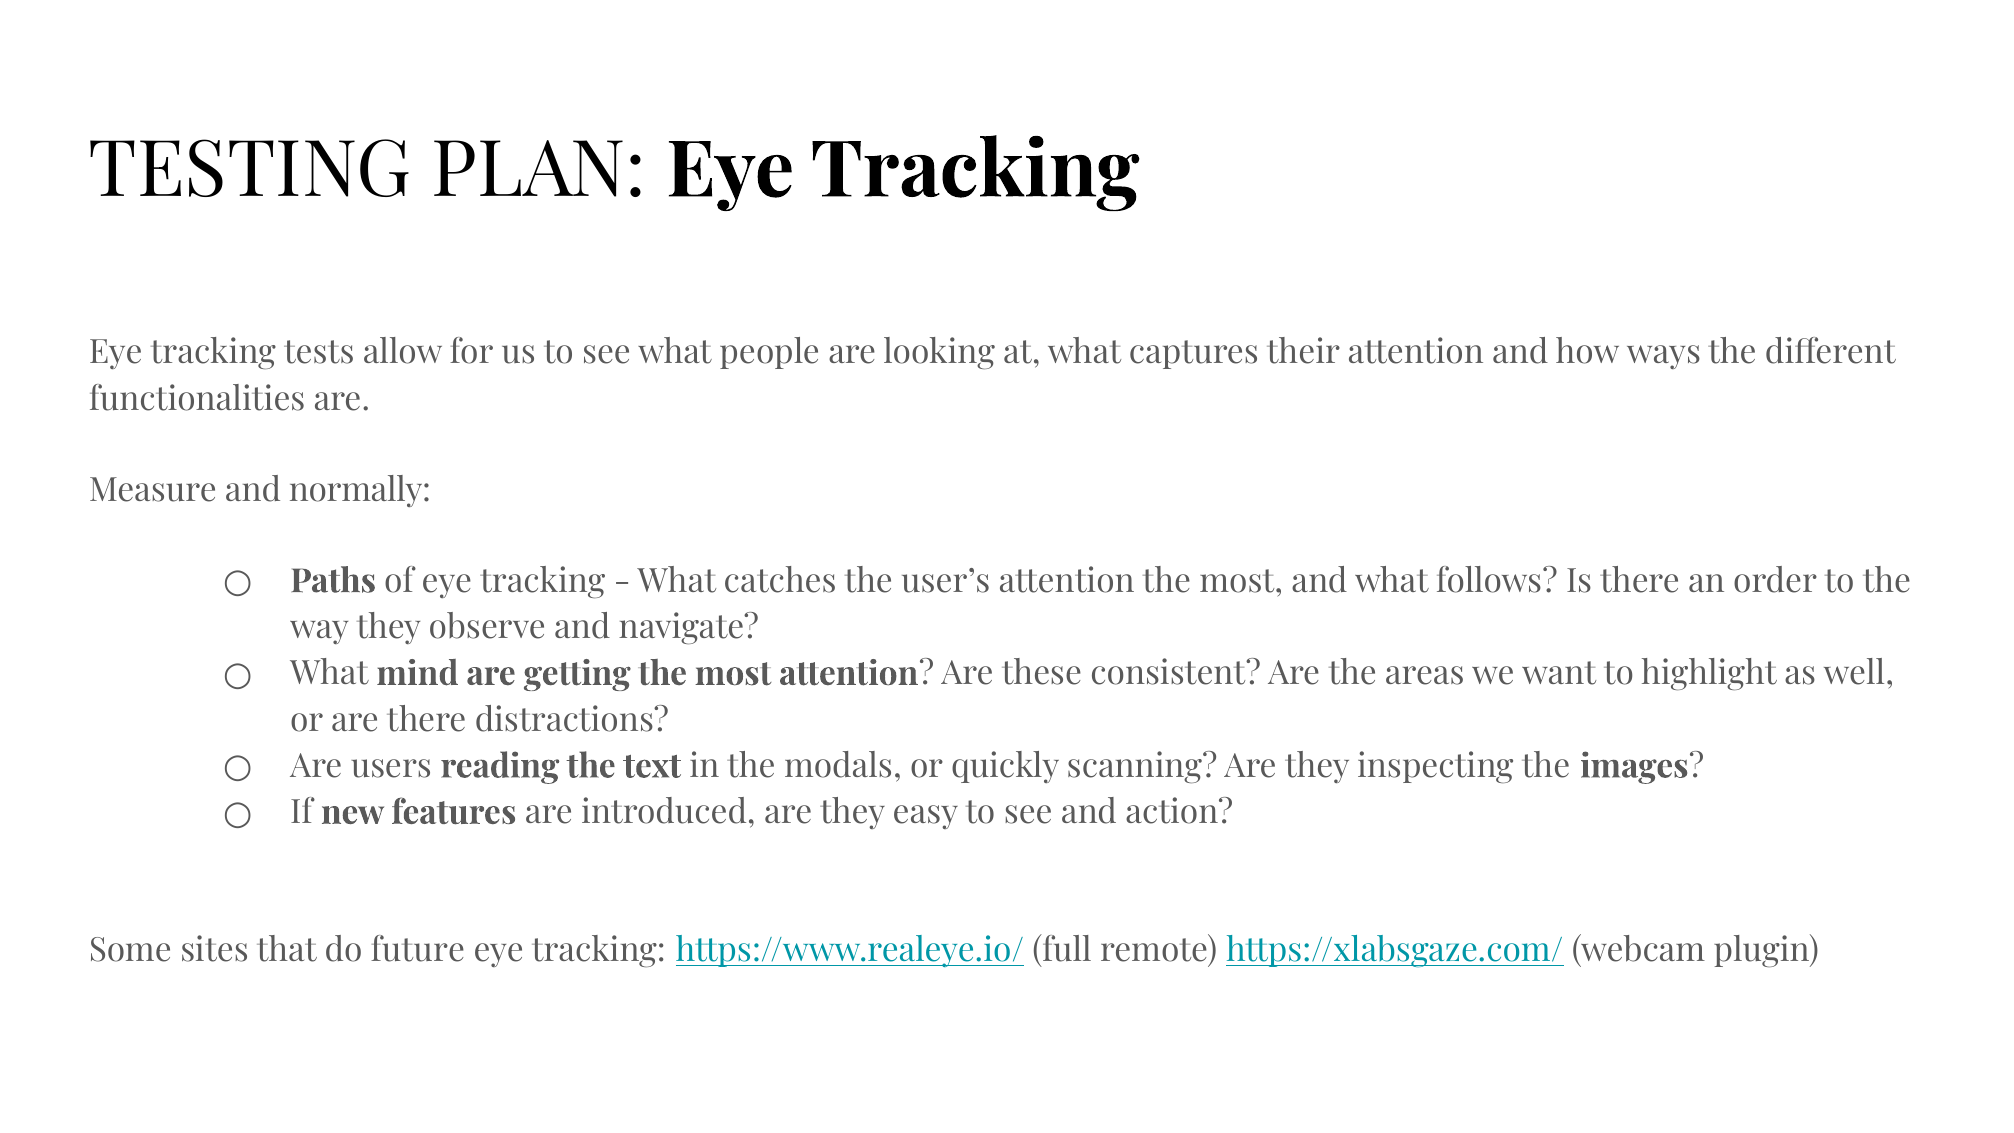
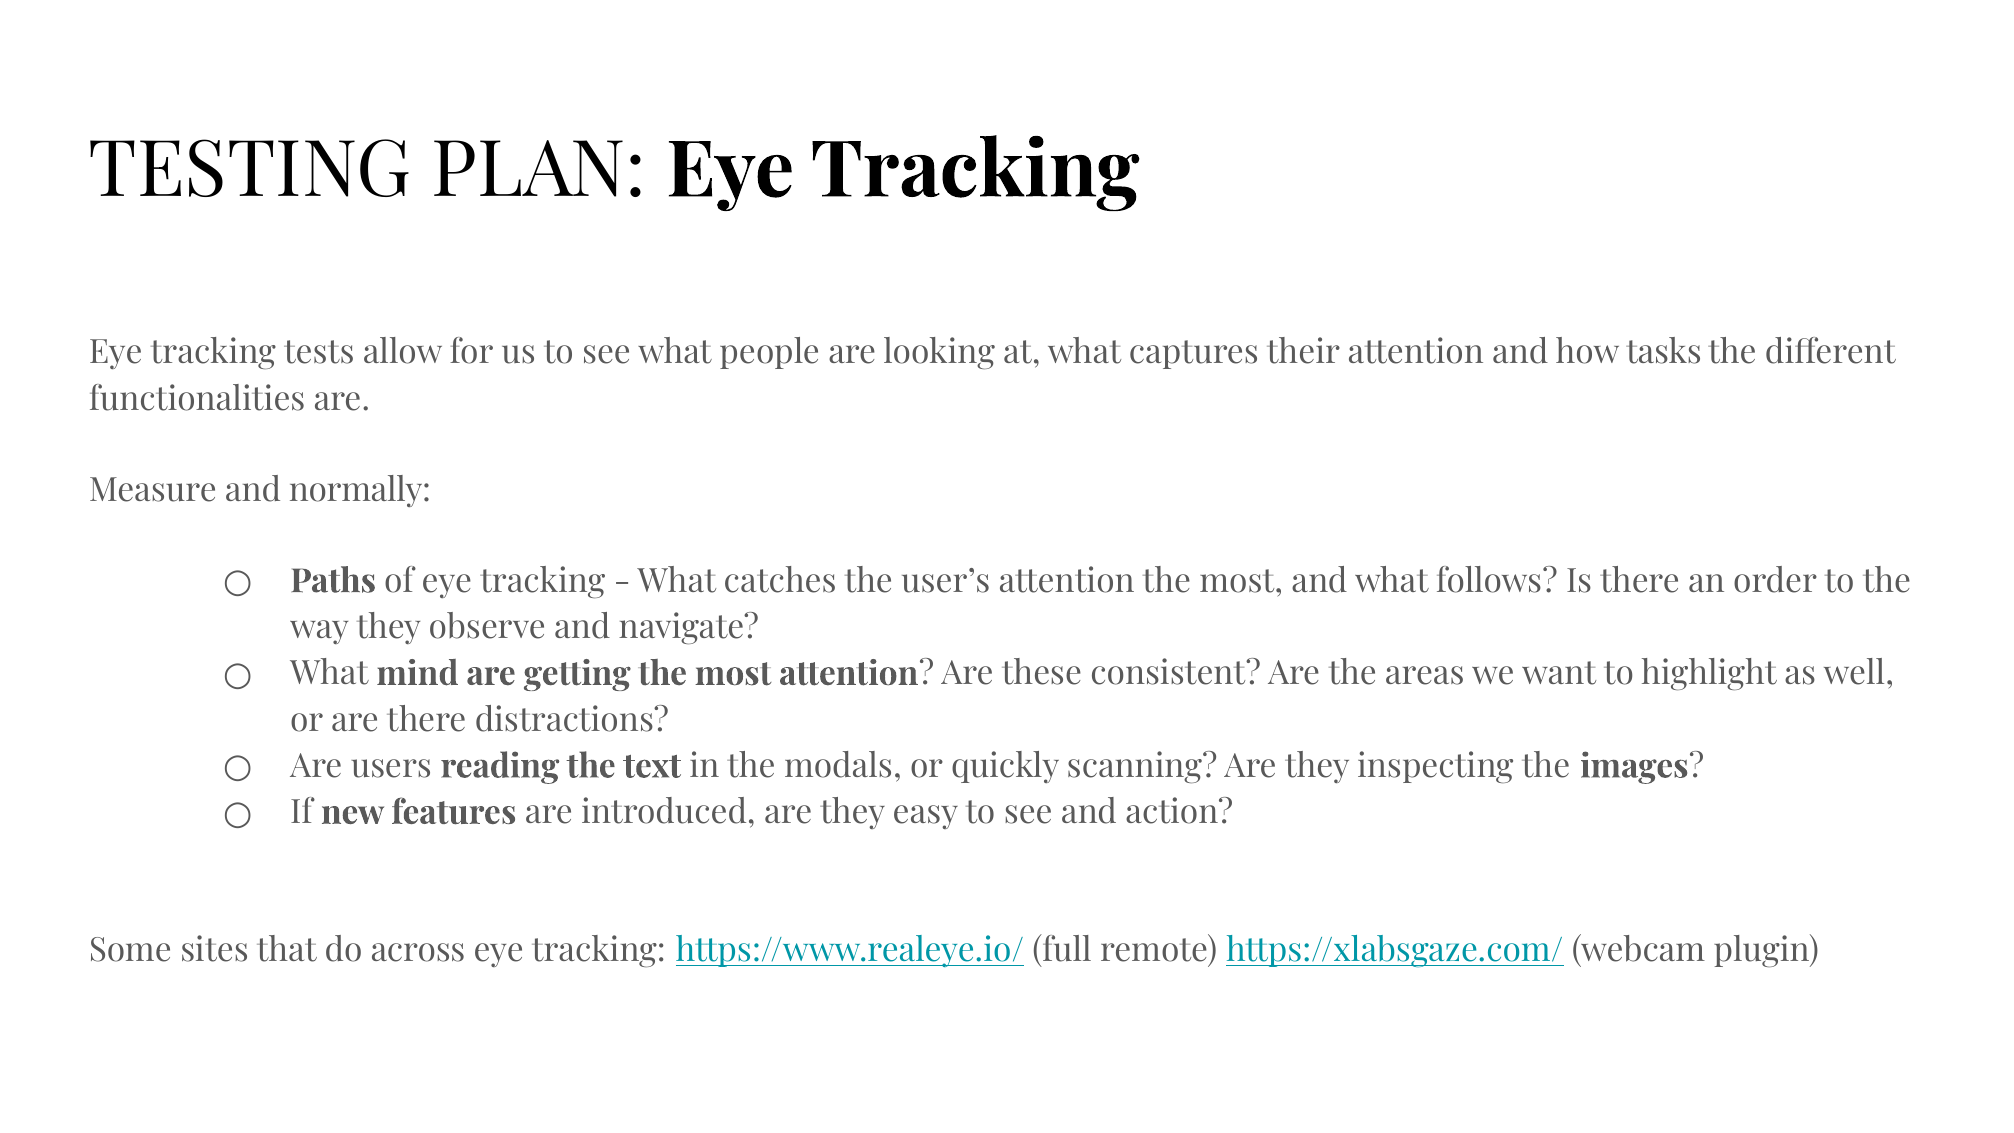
ways: ways -> tasks
future: future -> across
